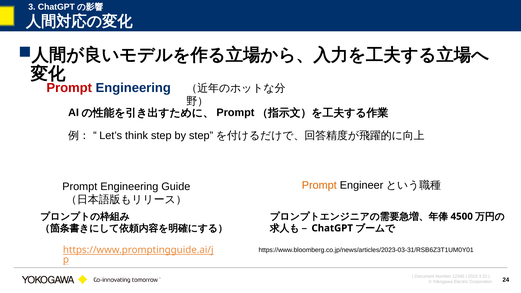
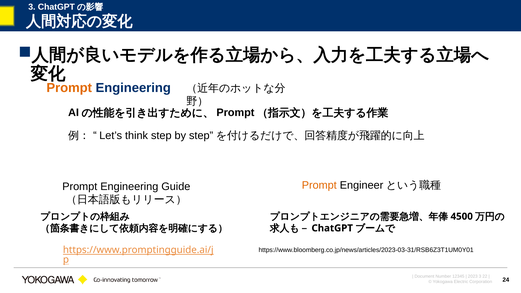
Prompt at (69, 88) colour: red -> orange
